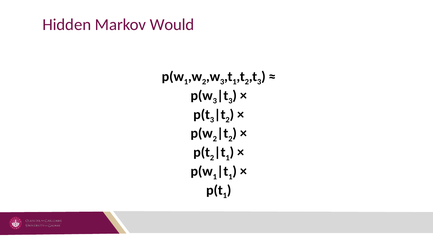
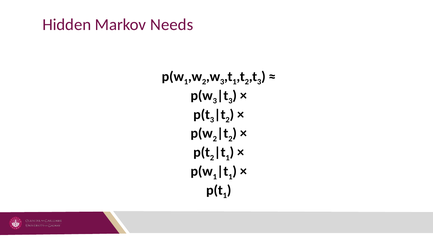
Would: Would -> Needs
